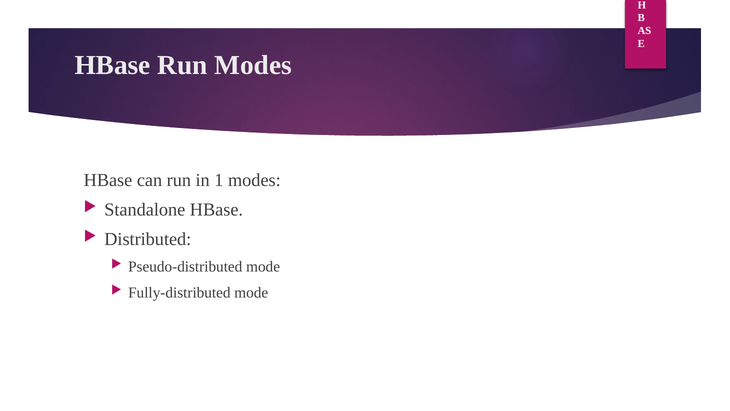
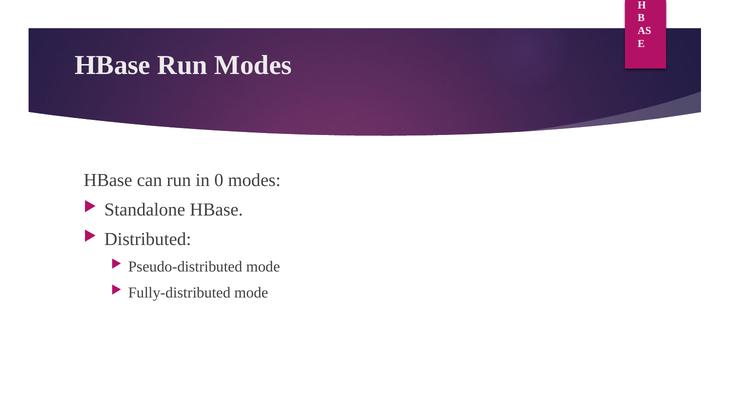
1: 1 -> 0
